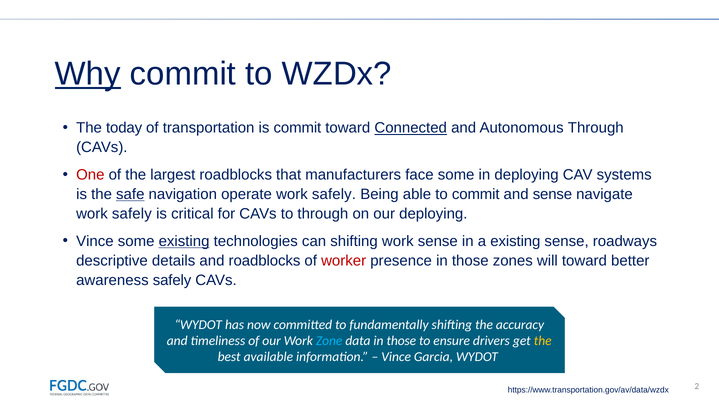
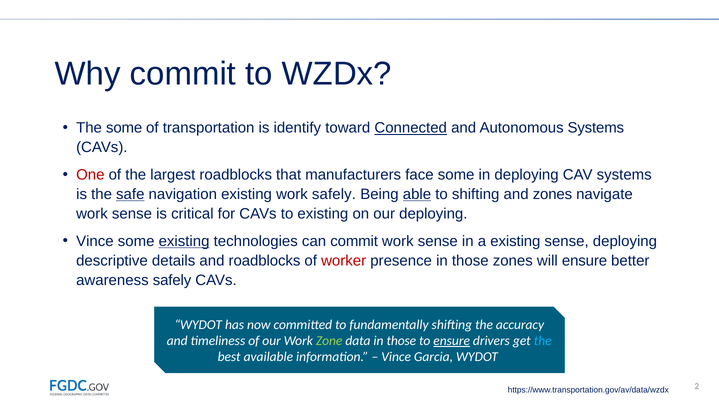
Why underline: present -> none
The today: today -> some
is commit: commit -> identify
Autonomous Through: Through -> Systems
navigation operate: operate -> existing
able underline: none -> present
to commit: commit -> shifting
and sense: sense -> zones
safely at (132, 213): safely -> sense
to through: through -> existing
can shifting: shifting -> commit
sense roadways: roadways -> deploying
will toward: toward -> ensure
Zone colour: light blue -> light green
ensure at (452, 340) underline: none -> present
the at (543, 340) colour: yellow -> light blue
